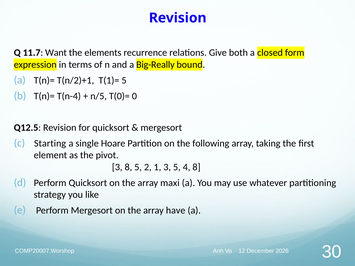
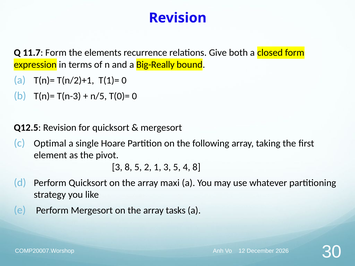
11.7 Want: Want -> Form
T(1)= 5: 5 -> 0
T(n-4: T(n-4 -> T(n-3
Starting: Starting -> Optimal
have: have -> tasks
